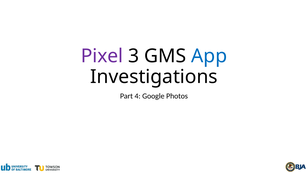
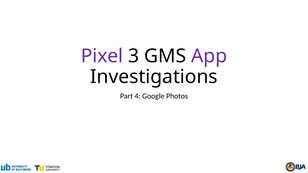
App colour: blue -> purple
